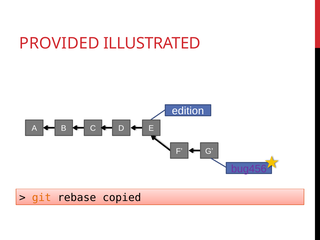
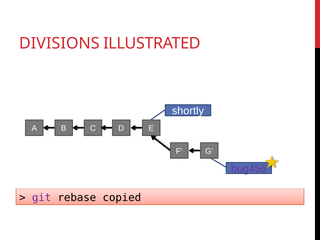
PROVIDED: PROVIDED -> DIVISIONS
edition: edition -> shortly
git colour: orange -> purple
